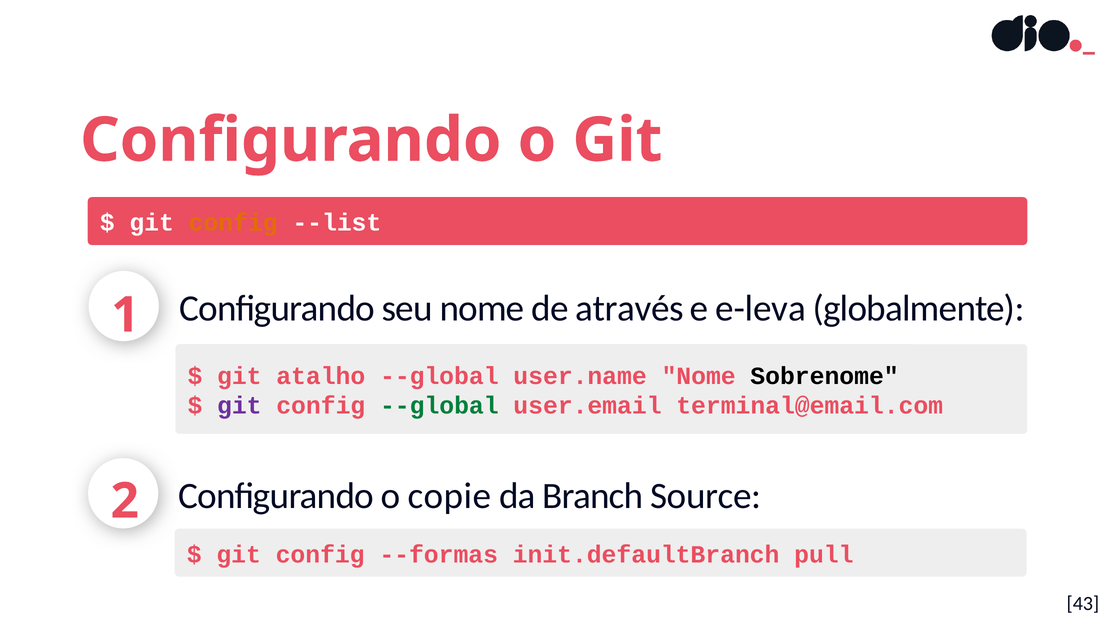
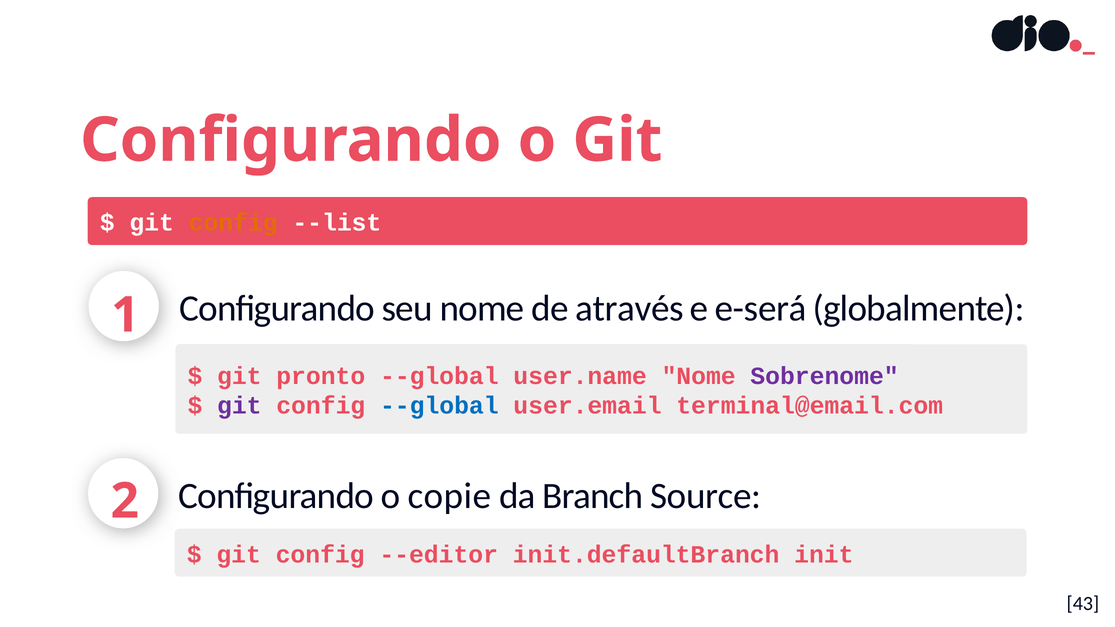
e-leva: e-leva -> e-será
atalho: atalho -> pronto
Sobrenome colour: black -> purple
--global at (439, 406) colour: green -> blue
--formas: --formas -> --editor
pull: pull -> init
